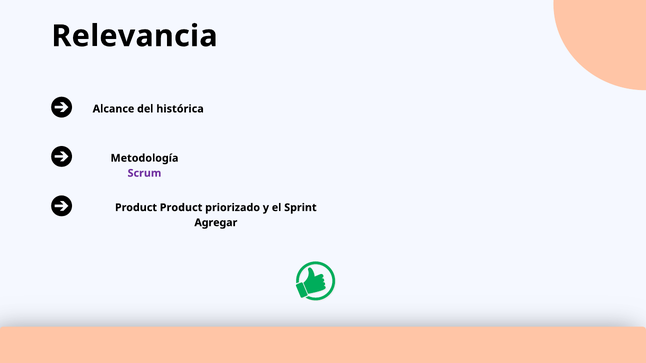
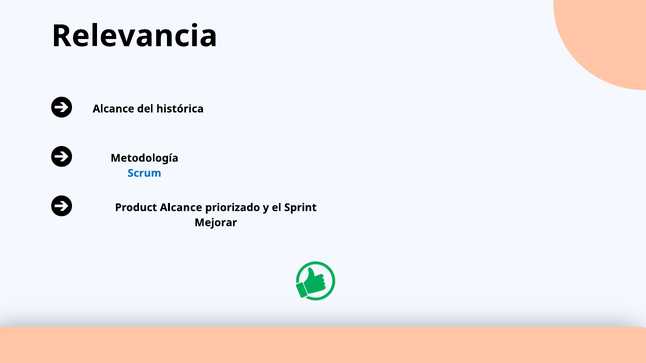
Scrum colour: purple -> blue
Product Product: Product -> Alcance
Agregar: Agregar -> Mejorar
